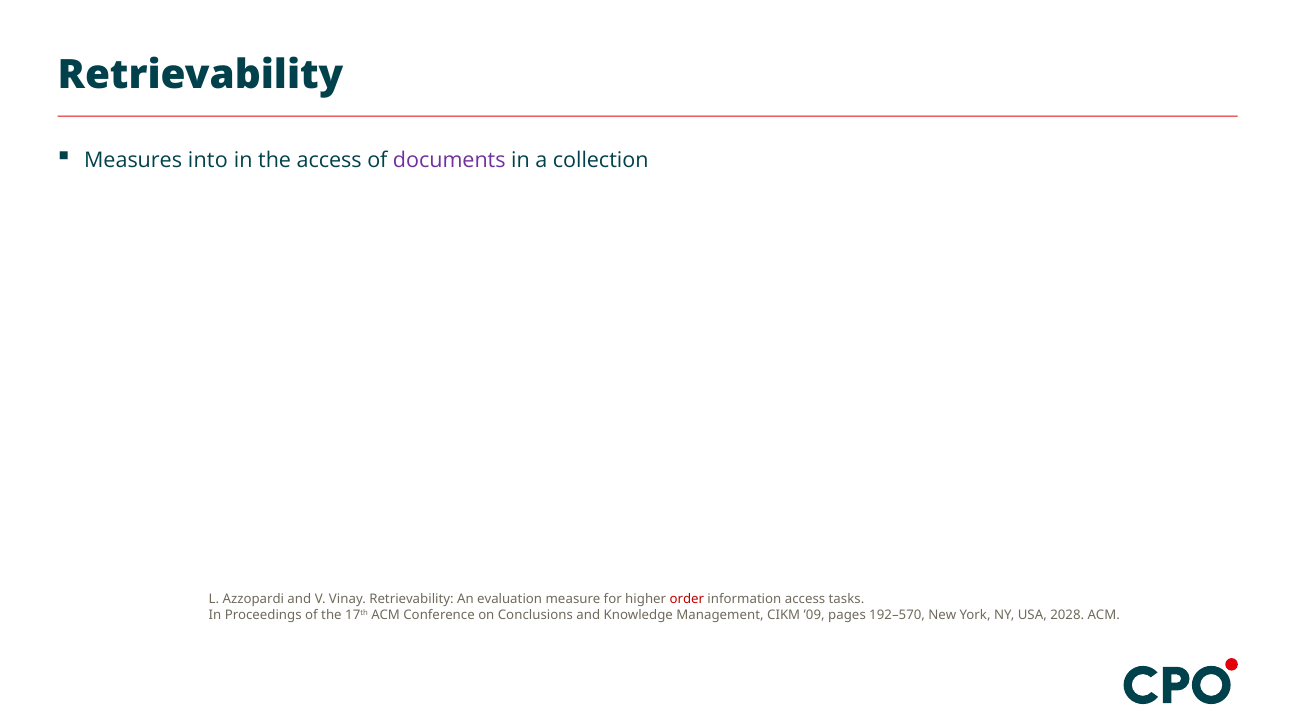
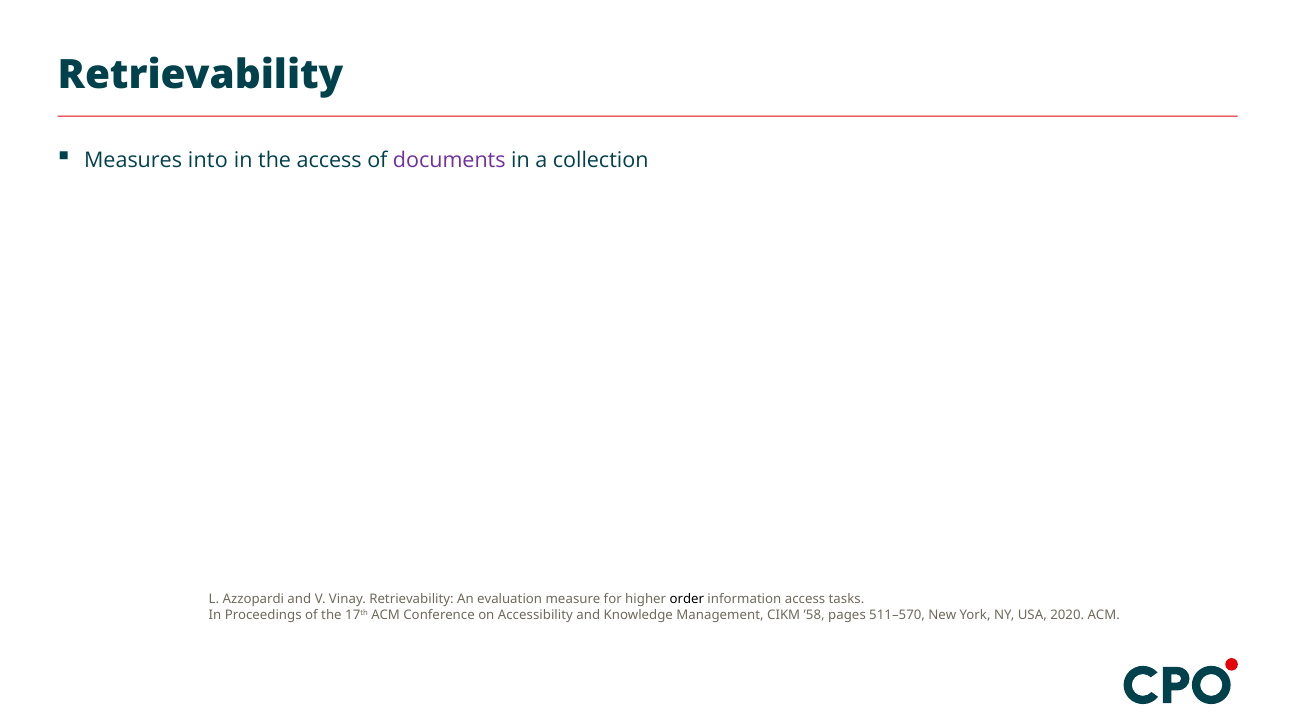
order colour: red -> black
Conclusions: Conclusions -> Accessibility
’09: ’09 -> ’58
192–570: 192–570 -> 511–570
2028: 2028 -> 2020
